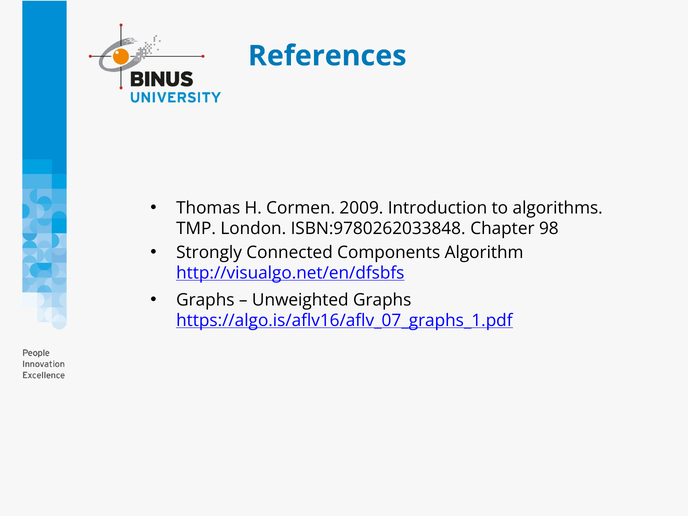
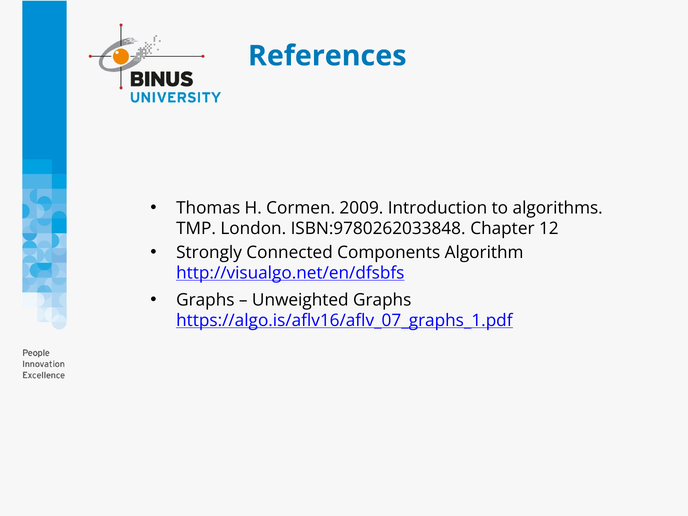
98: 98 -> 12
